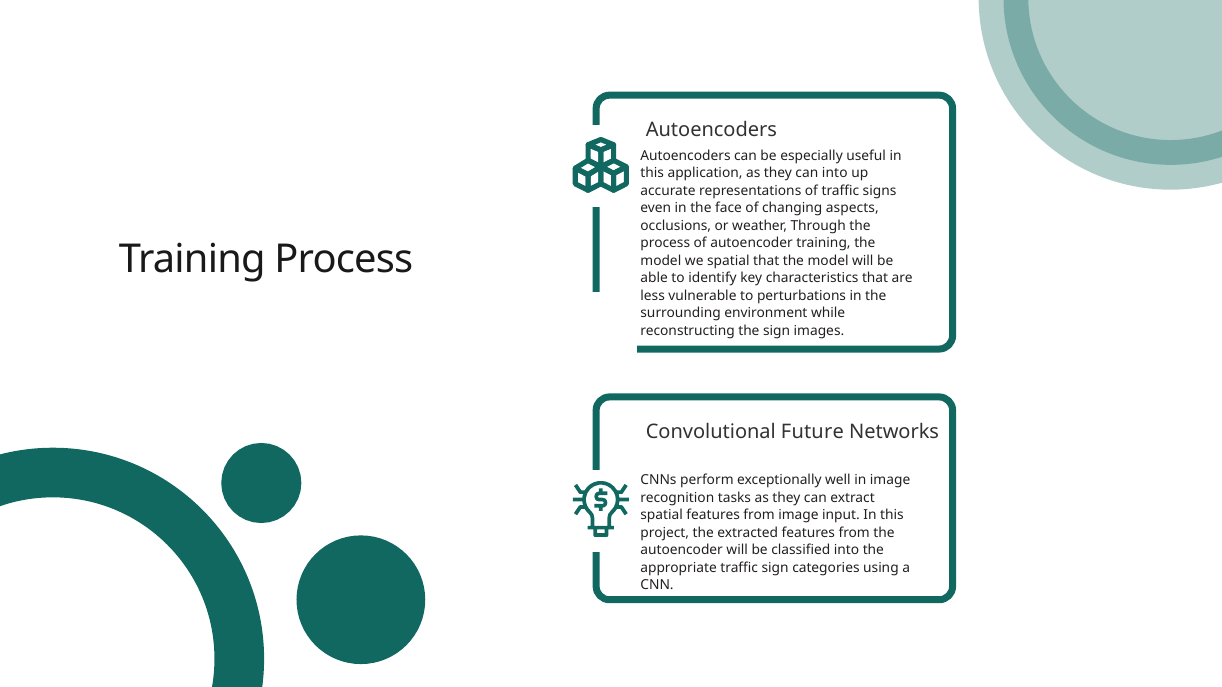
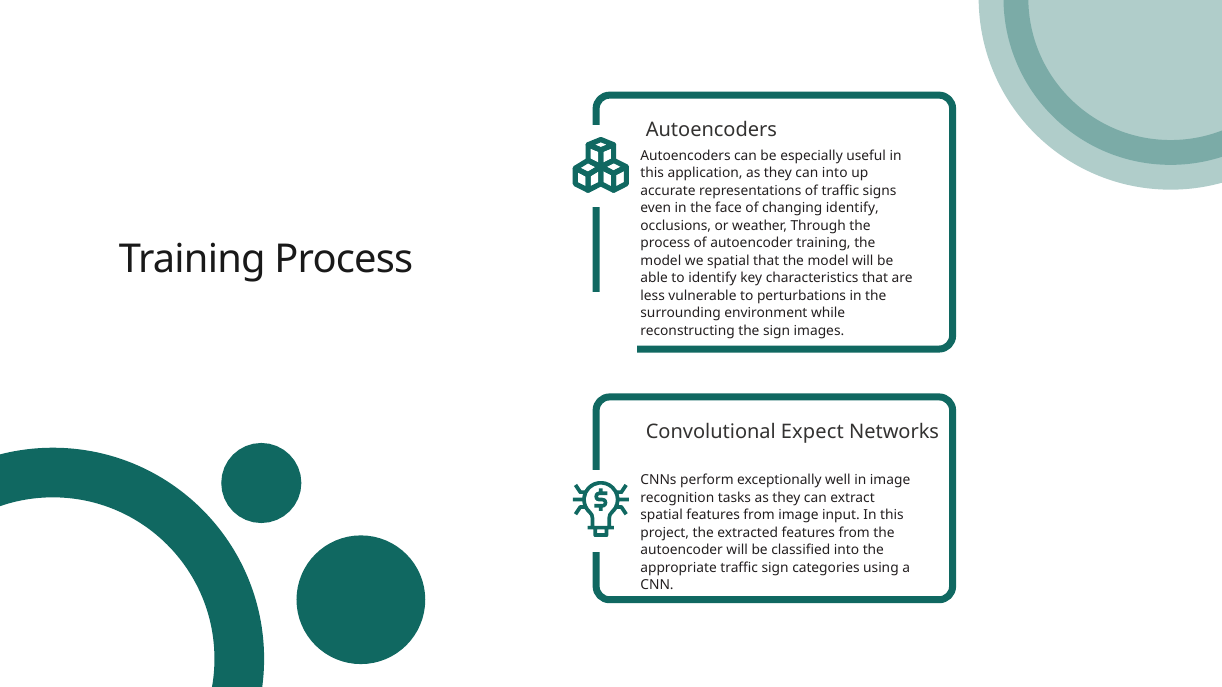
changing aspects: aspects -> identify
Future: Future -> Expect
